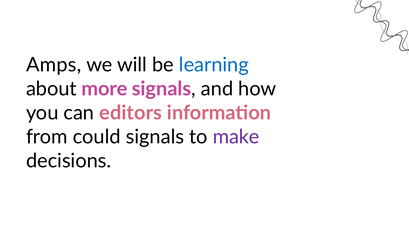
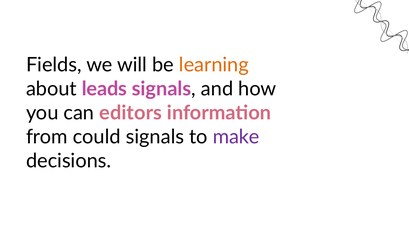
Amps: Amps -> Fields
learning colour: blue -> orange
more: more -> leads
